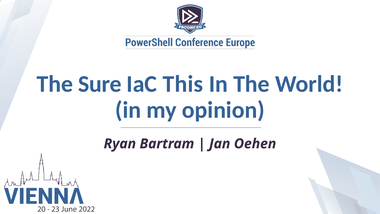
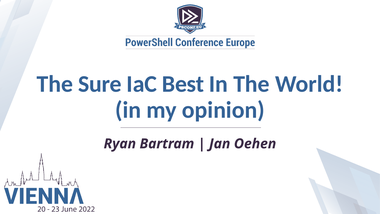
This: This -> Best
